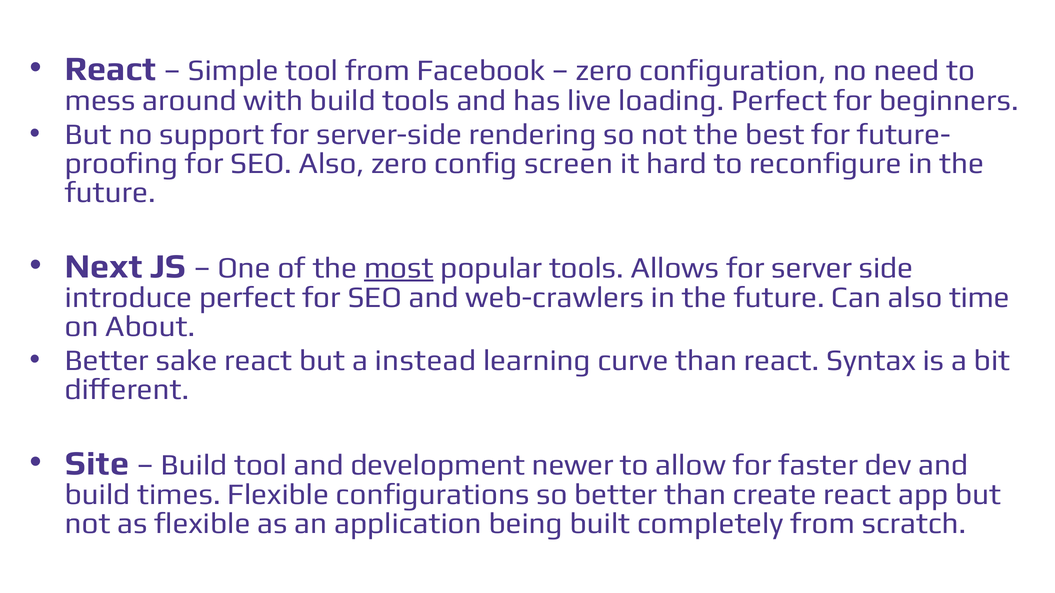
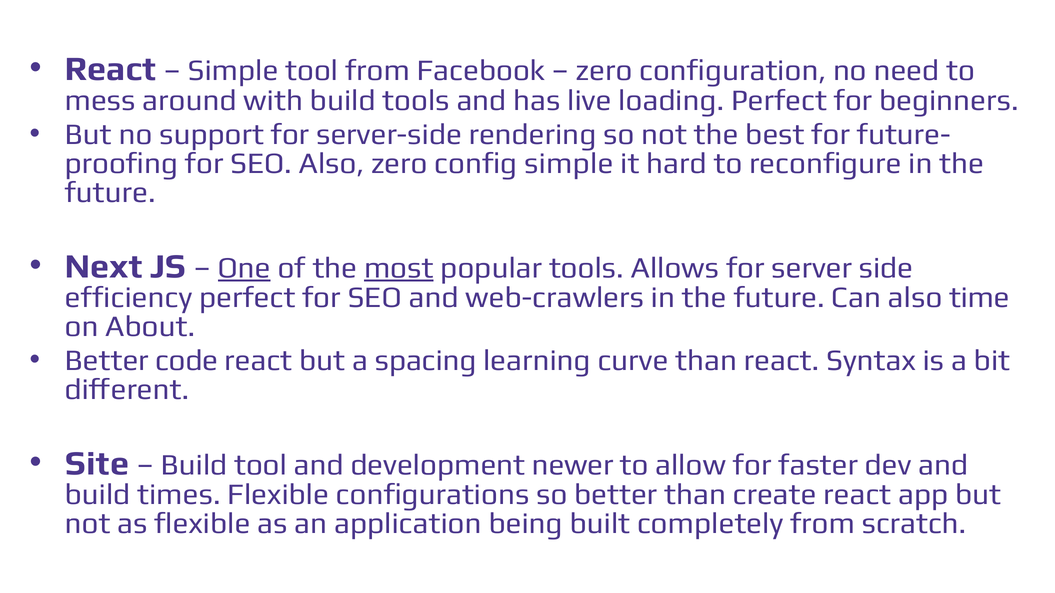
config screen: screen -> simple
One underline: none -> present
introduce: introduce -> efficiency
sake: sake -> code
instead: instead -> spacing
